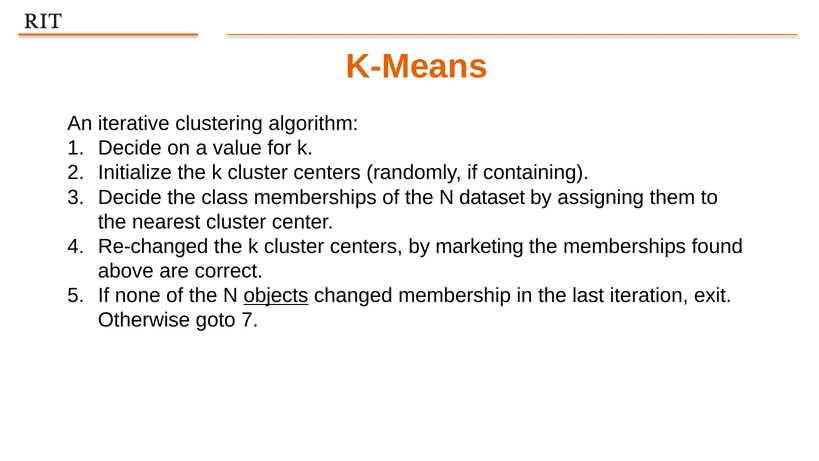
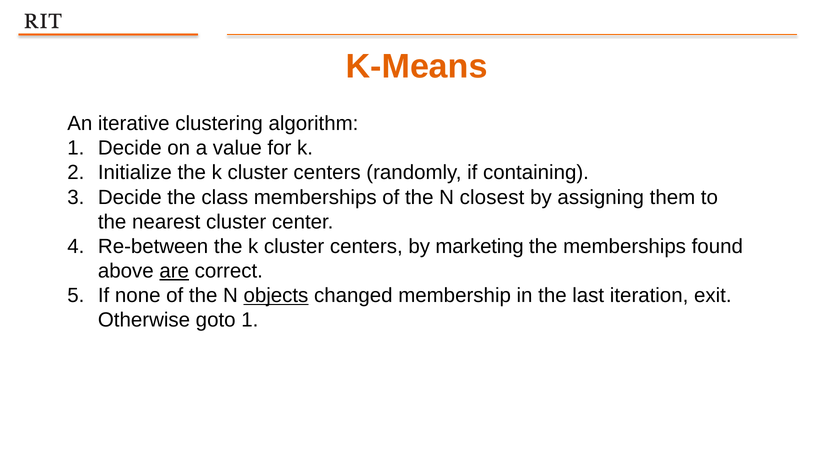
dataset: dataset -> closest
Re-changed: Re-changed -> Re-between
are underline: none -> present
goto 7: 7 -> 1
